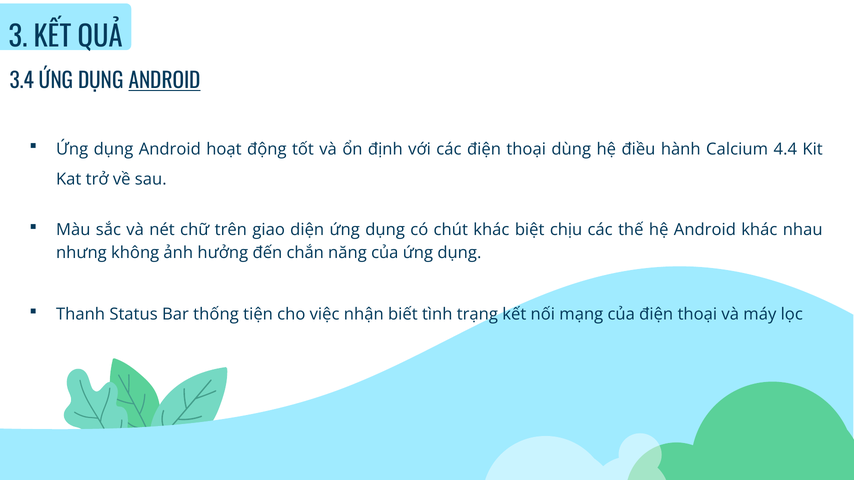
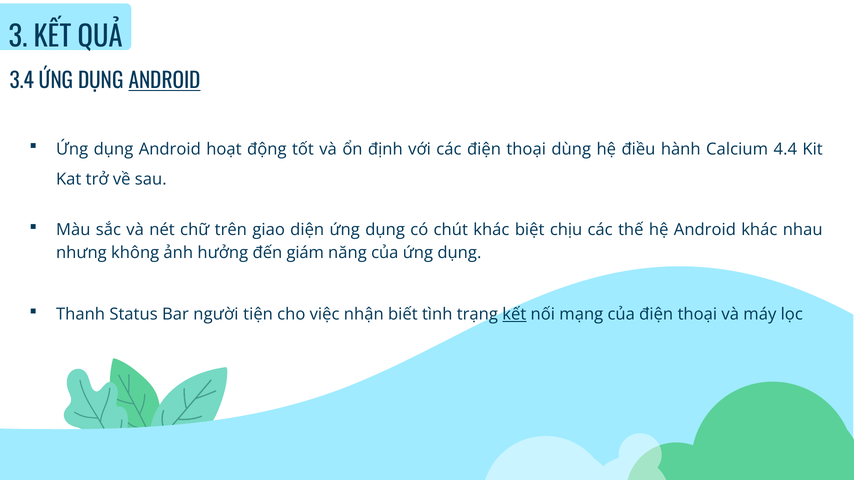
chắn: chắn -> giám
thống: thống -> người
kết at (514, 315) underline: none -> present
